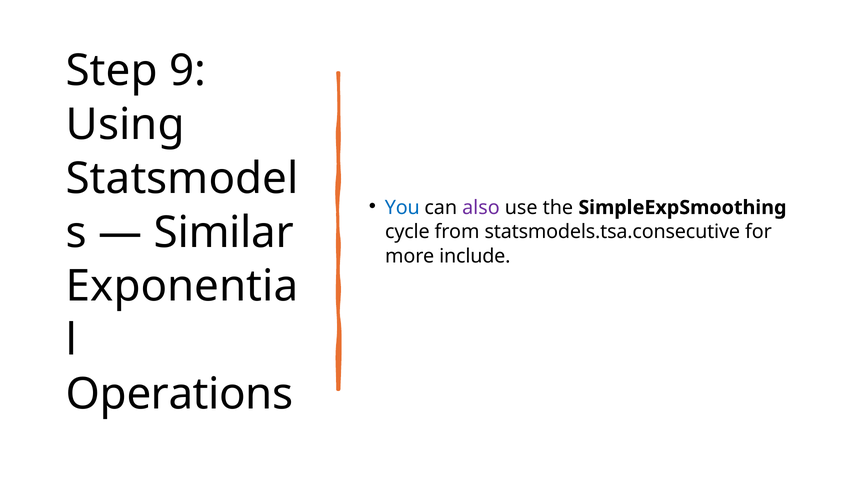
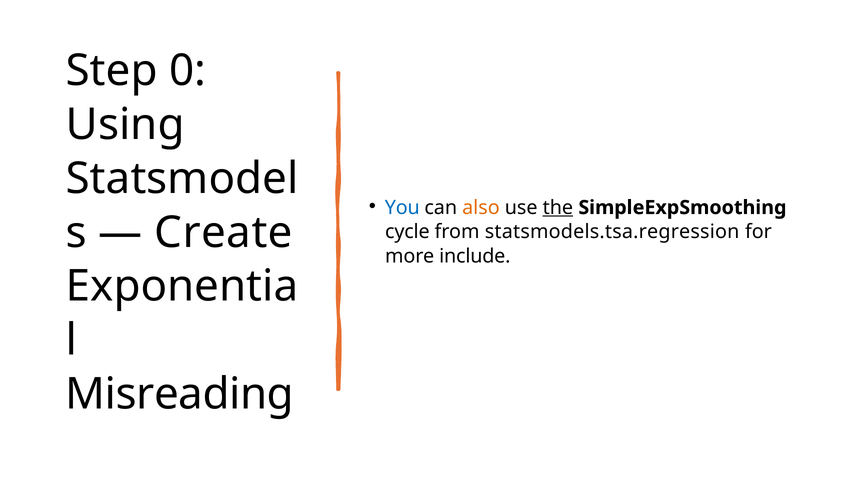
9: 9 -> 0
also colour: purple -> orange
the underline: none -> present
Similar: Similar -> Create
statsmodels.tsa.consecutive: statsmodels.tsa.consecutive -> statsmodels.tsa.regression
Operations: Operations -> Misreading
